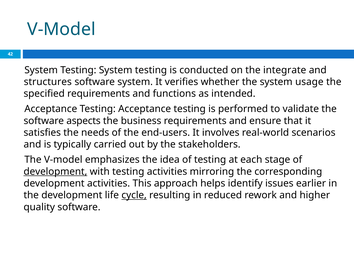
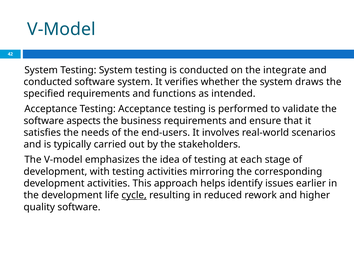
structures at (48, 82): structures -> conducted
usage: usage -> draws
development at (55, 171) underline: present -> none
